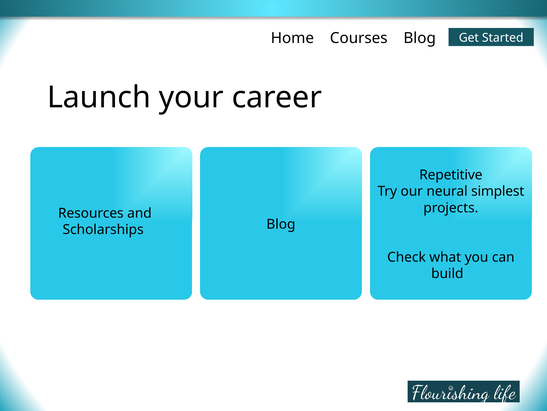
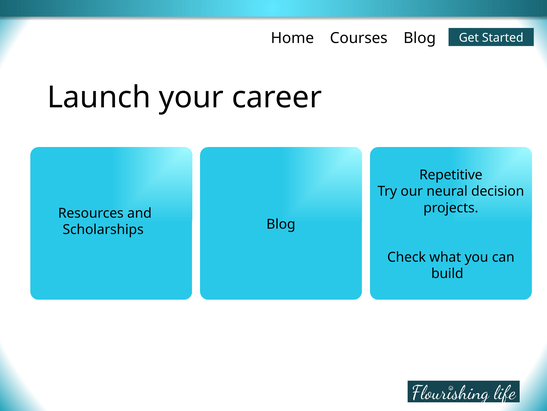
simplest: simplest -> decision
